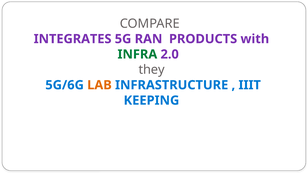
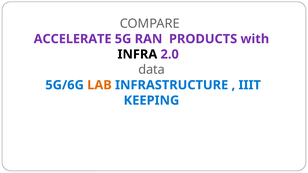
INTEGRATES: INTEGRATES -> ACCELERATE
INFRA colour: green -> black
they: they -> data
